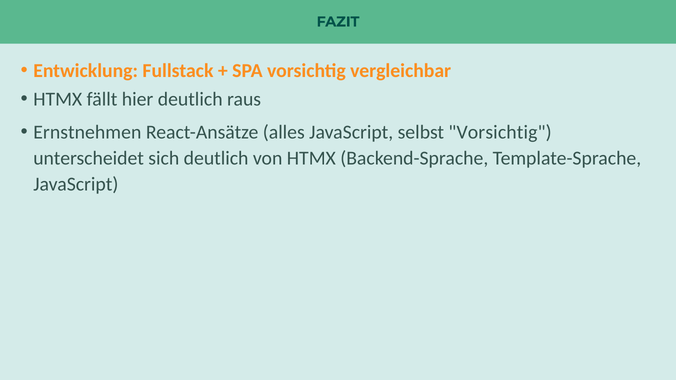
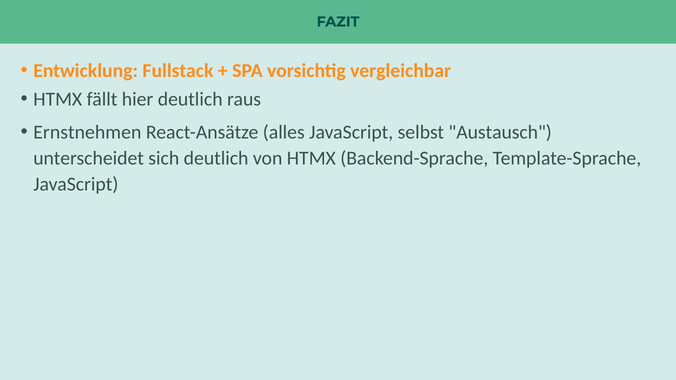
selbst Vorsichtig: Vorsichtig -> Austausch
